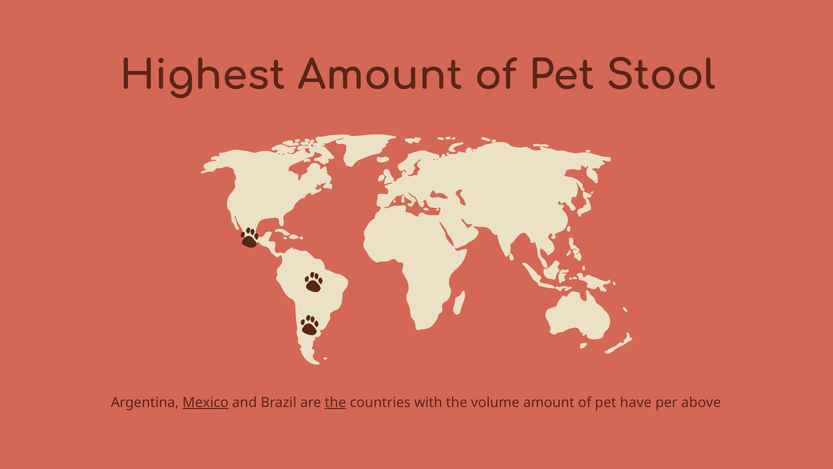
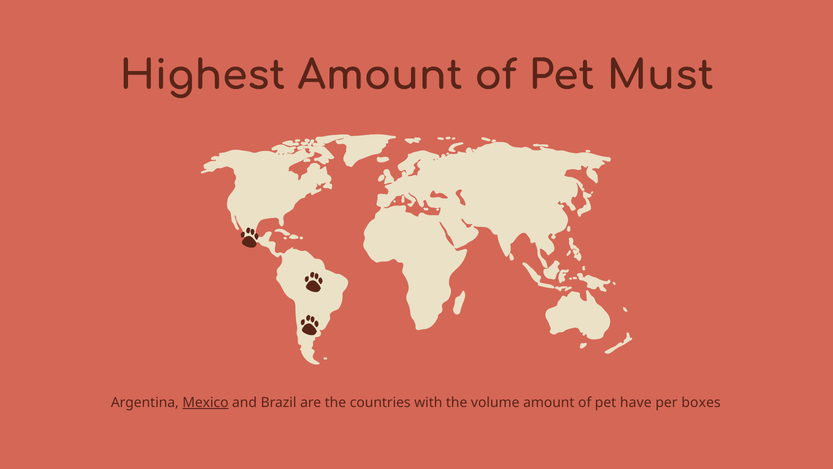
Stool: Stool -> Must
the at (335, 402) underline: present -> none
above: above -> boxes
